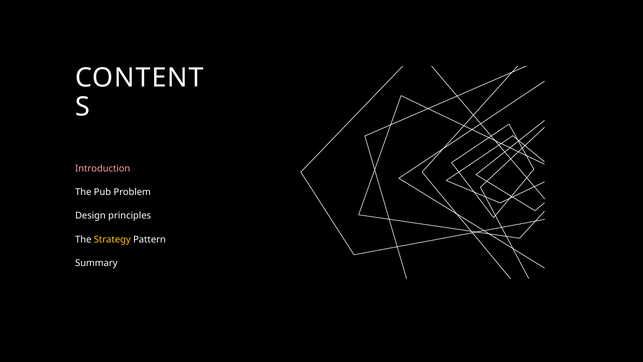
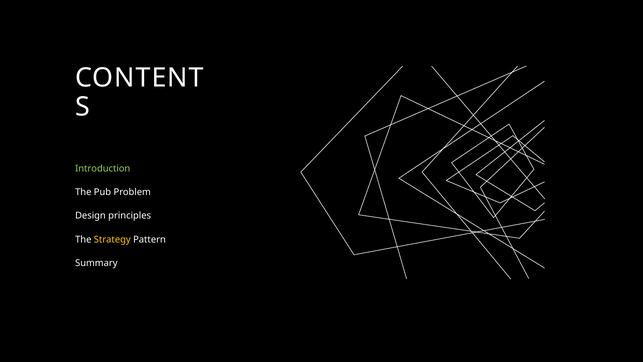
Introduction colour: pink -> light green
